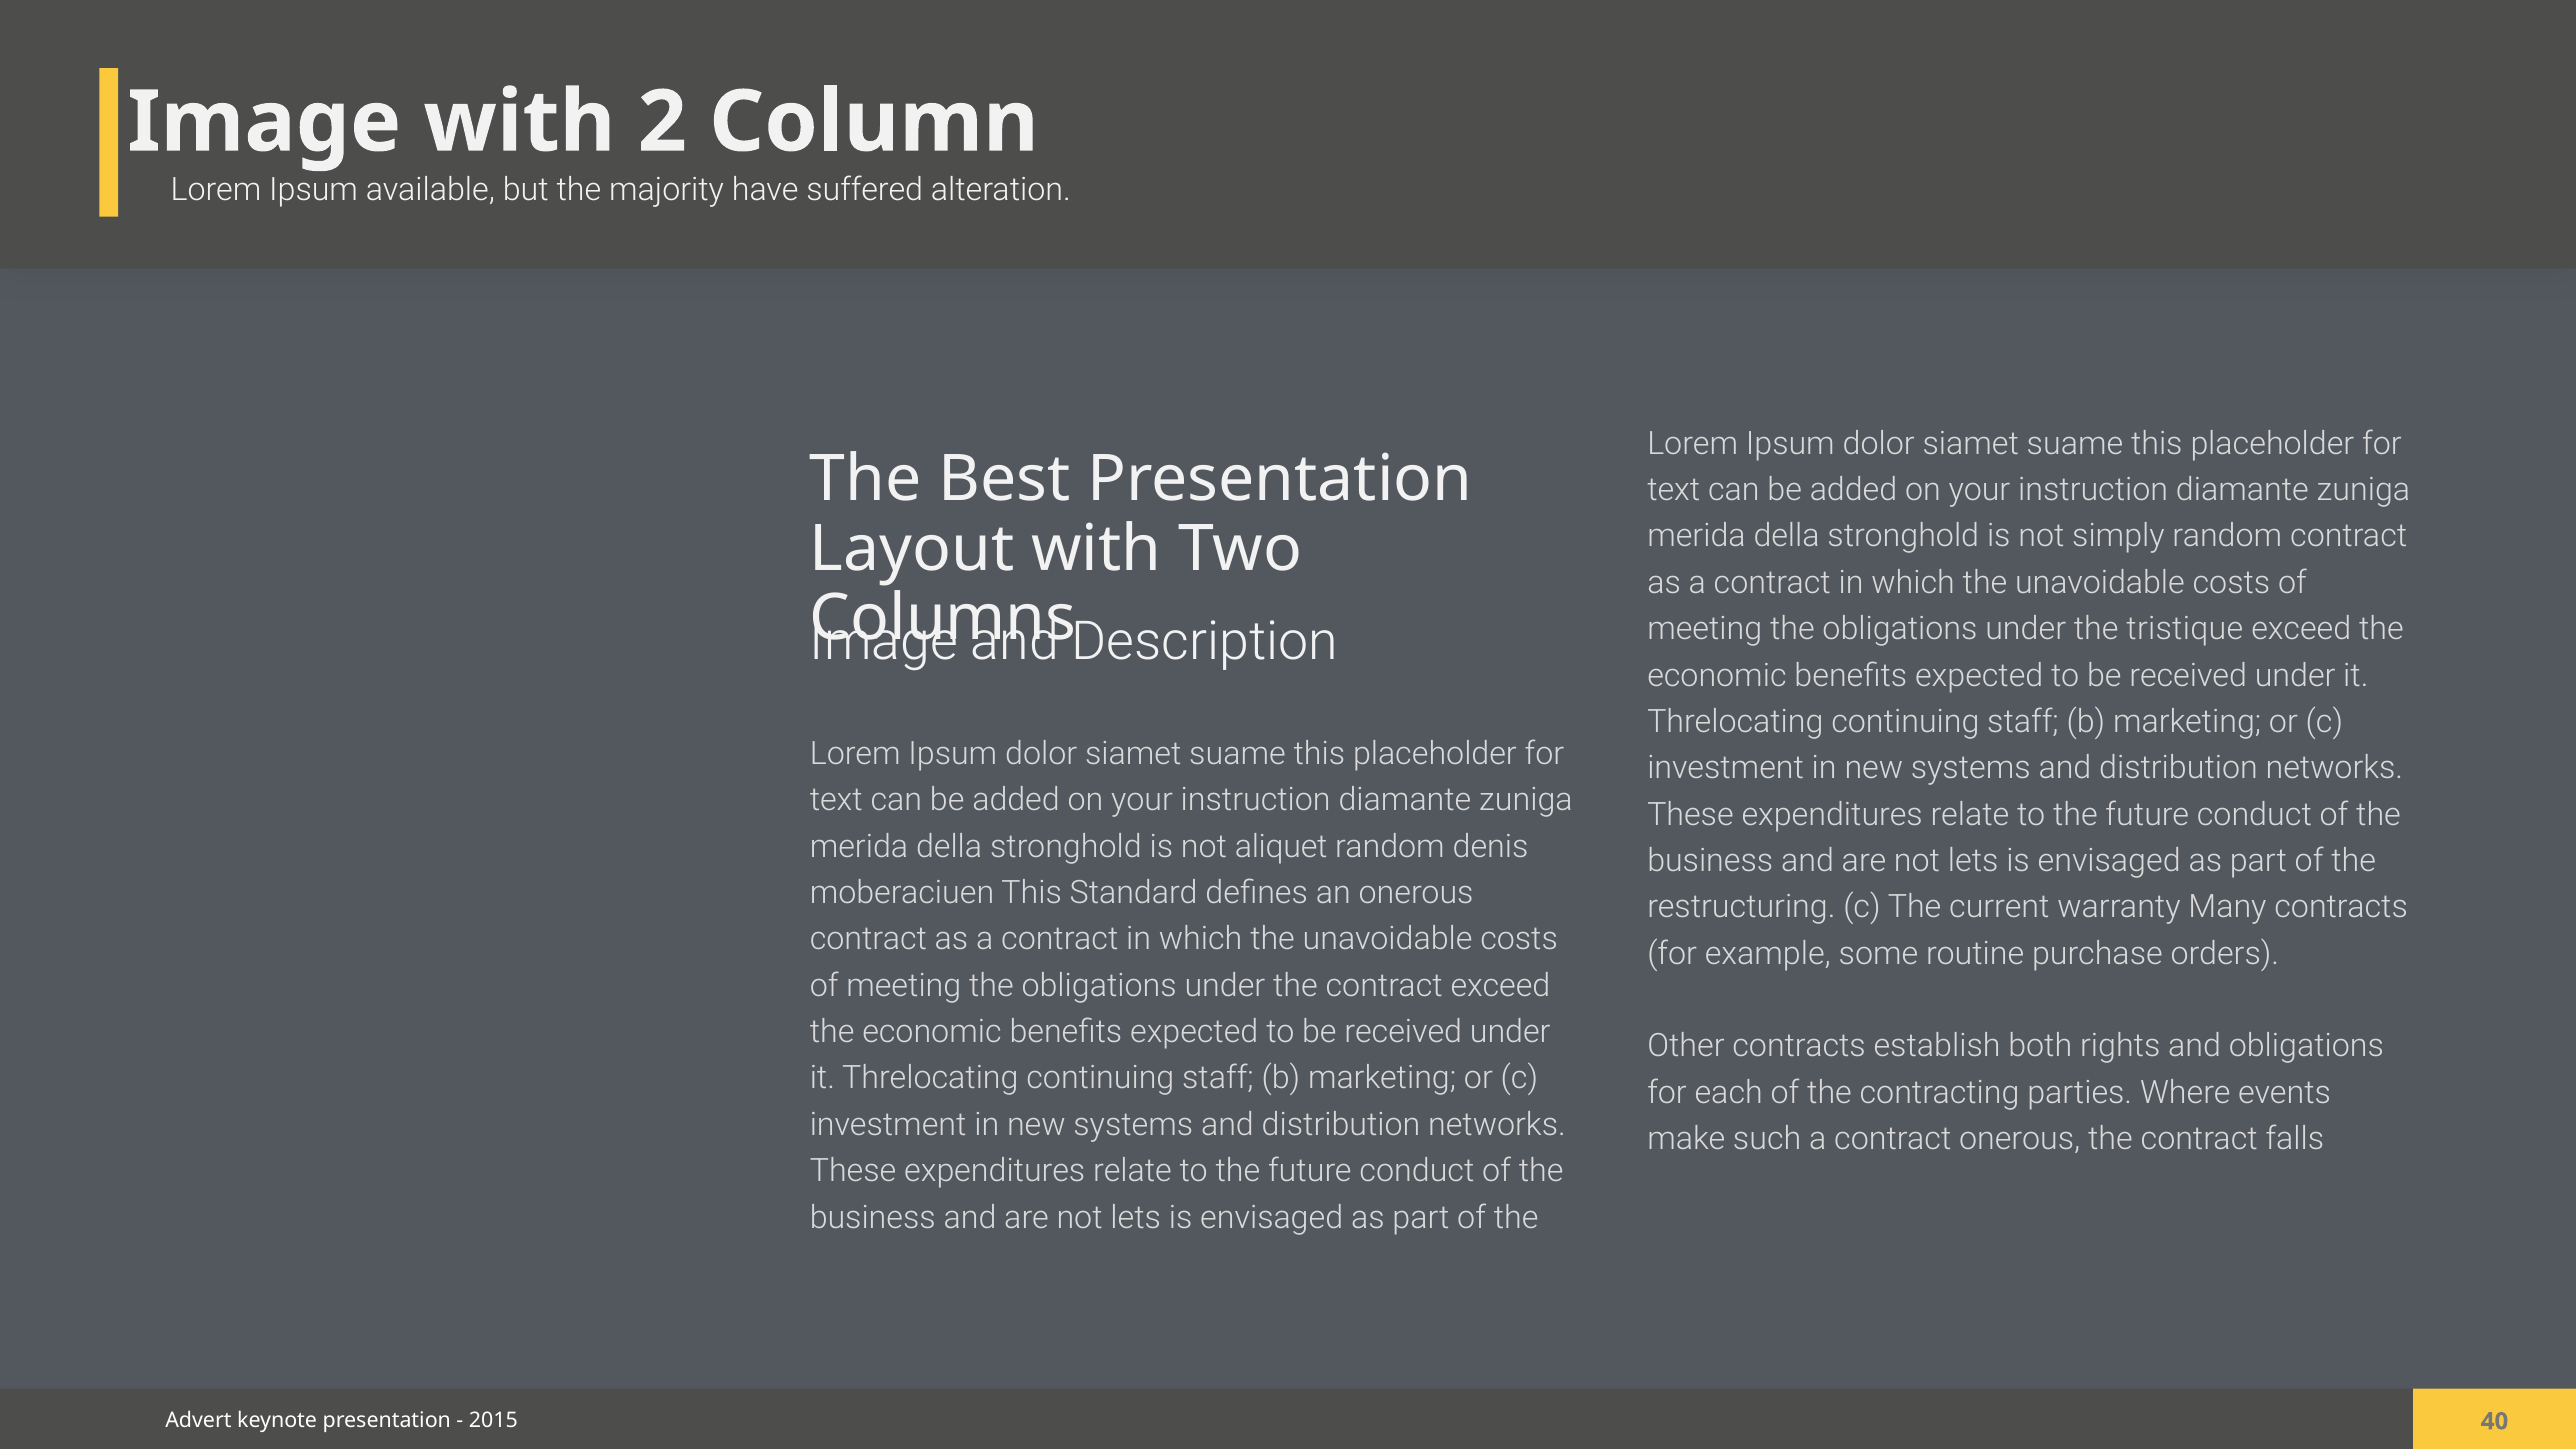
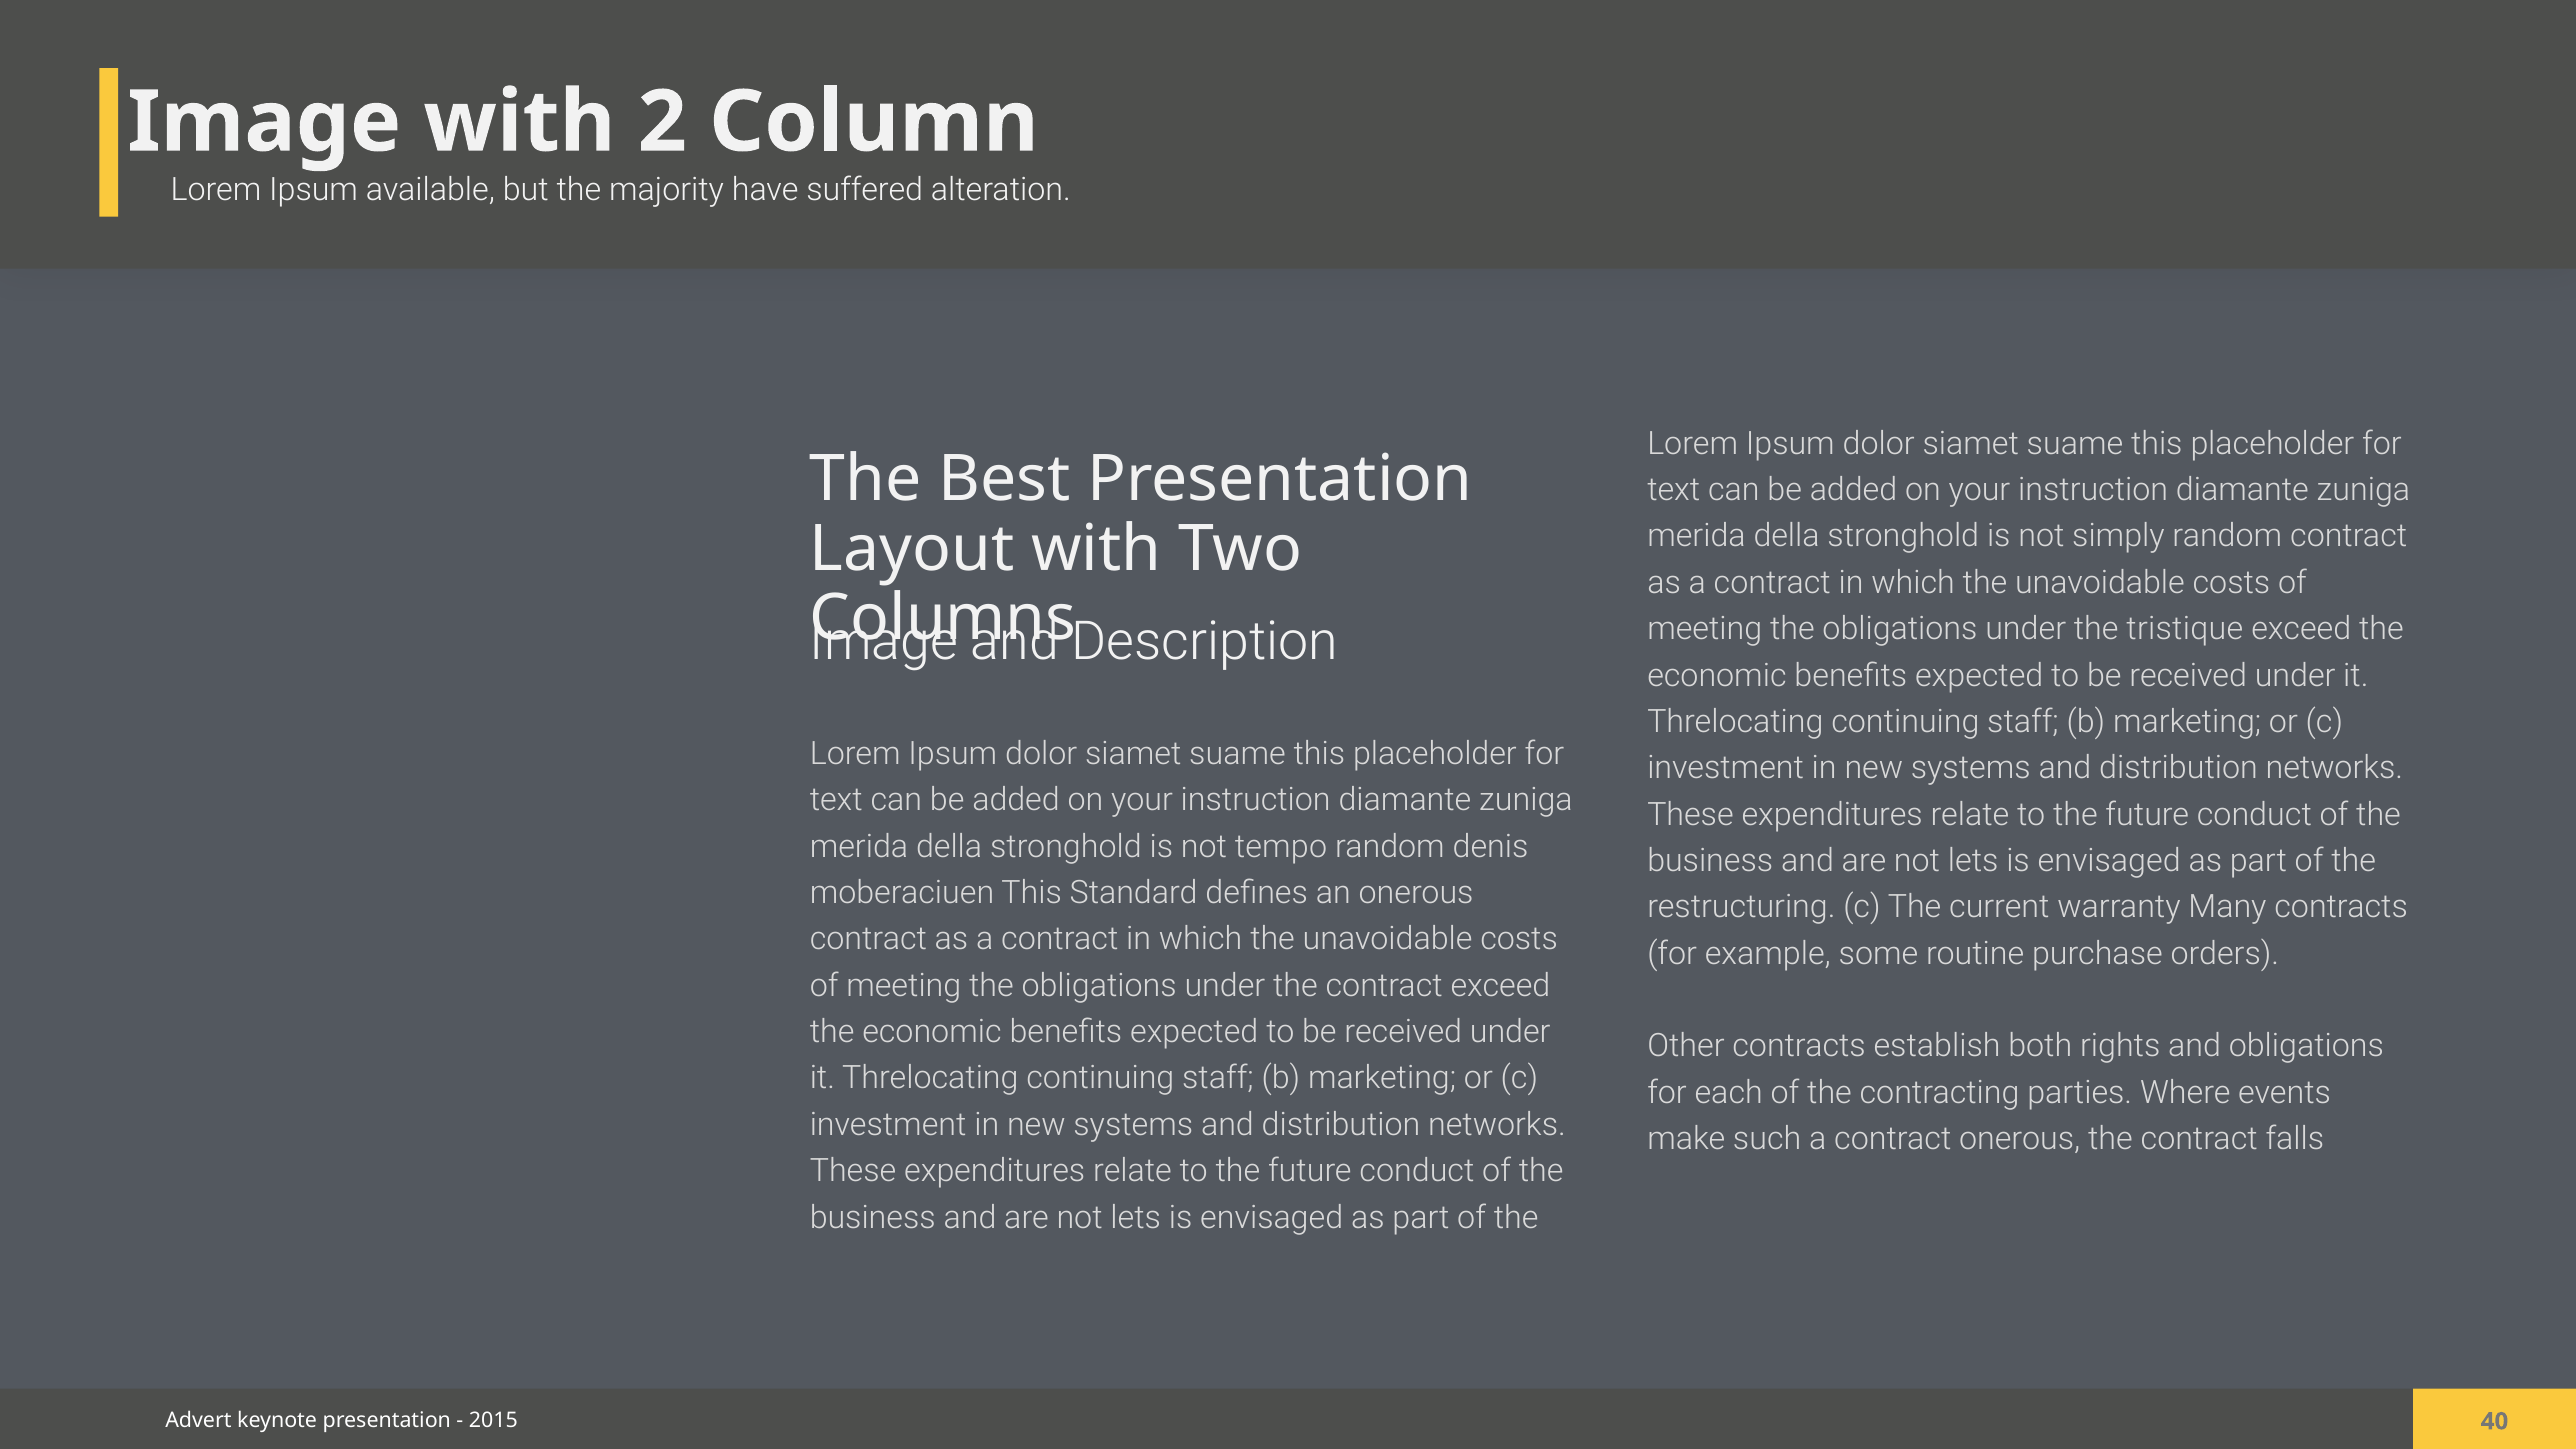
aliquet: aliquet -> tempo
